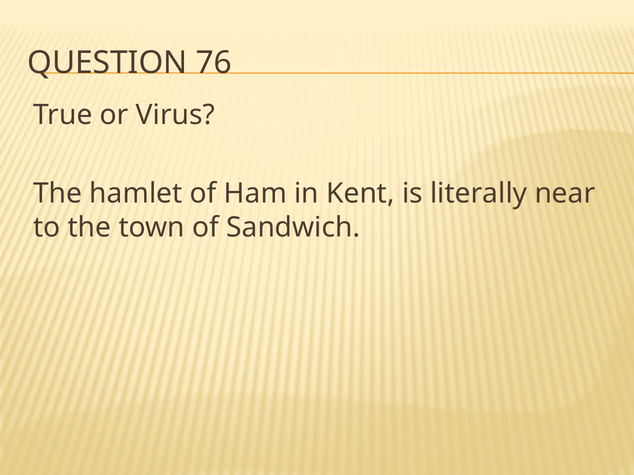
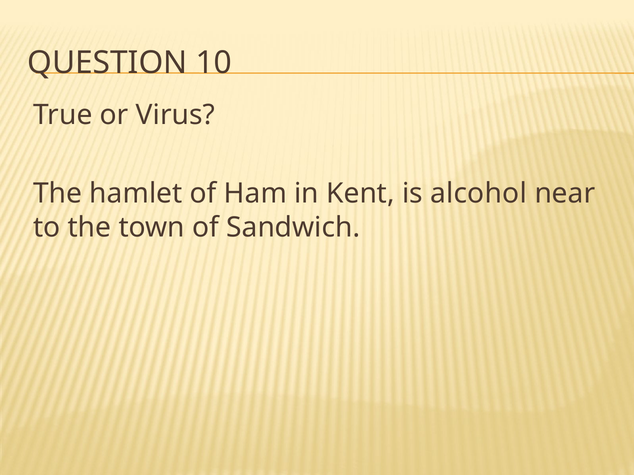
76: 76 -> 10
literally: literally -> alcohol
